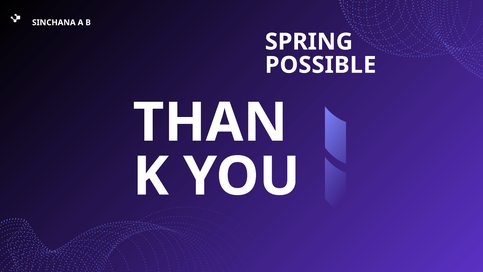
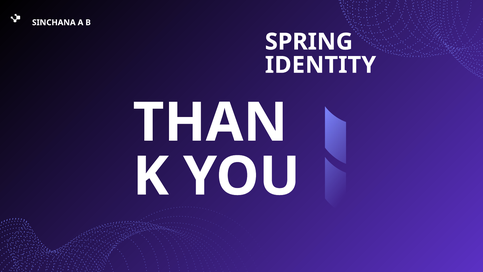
POSSIBLE: POSSIBLE -> IDENTITY
